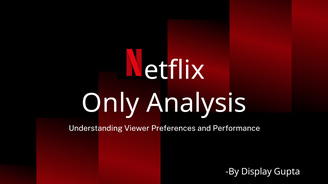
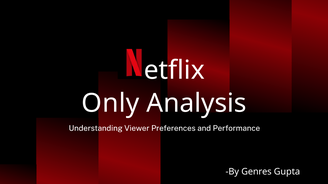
Display: Display -> Genres
